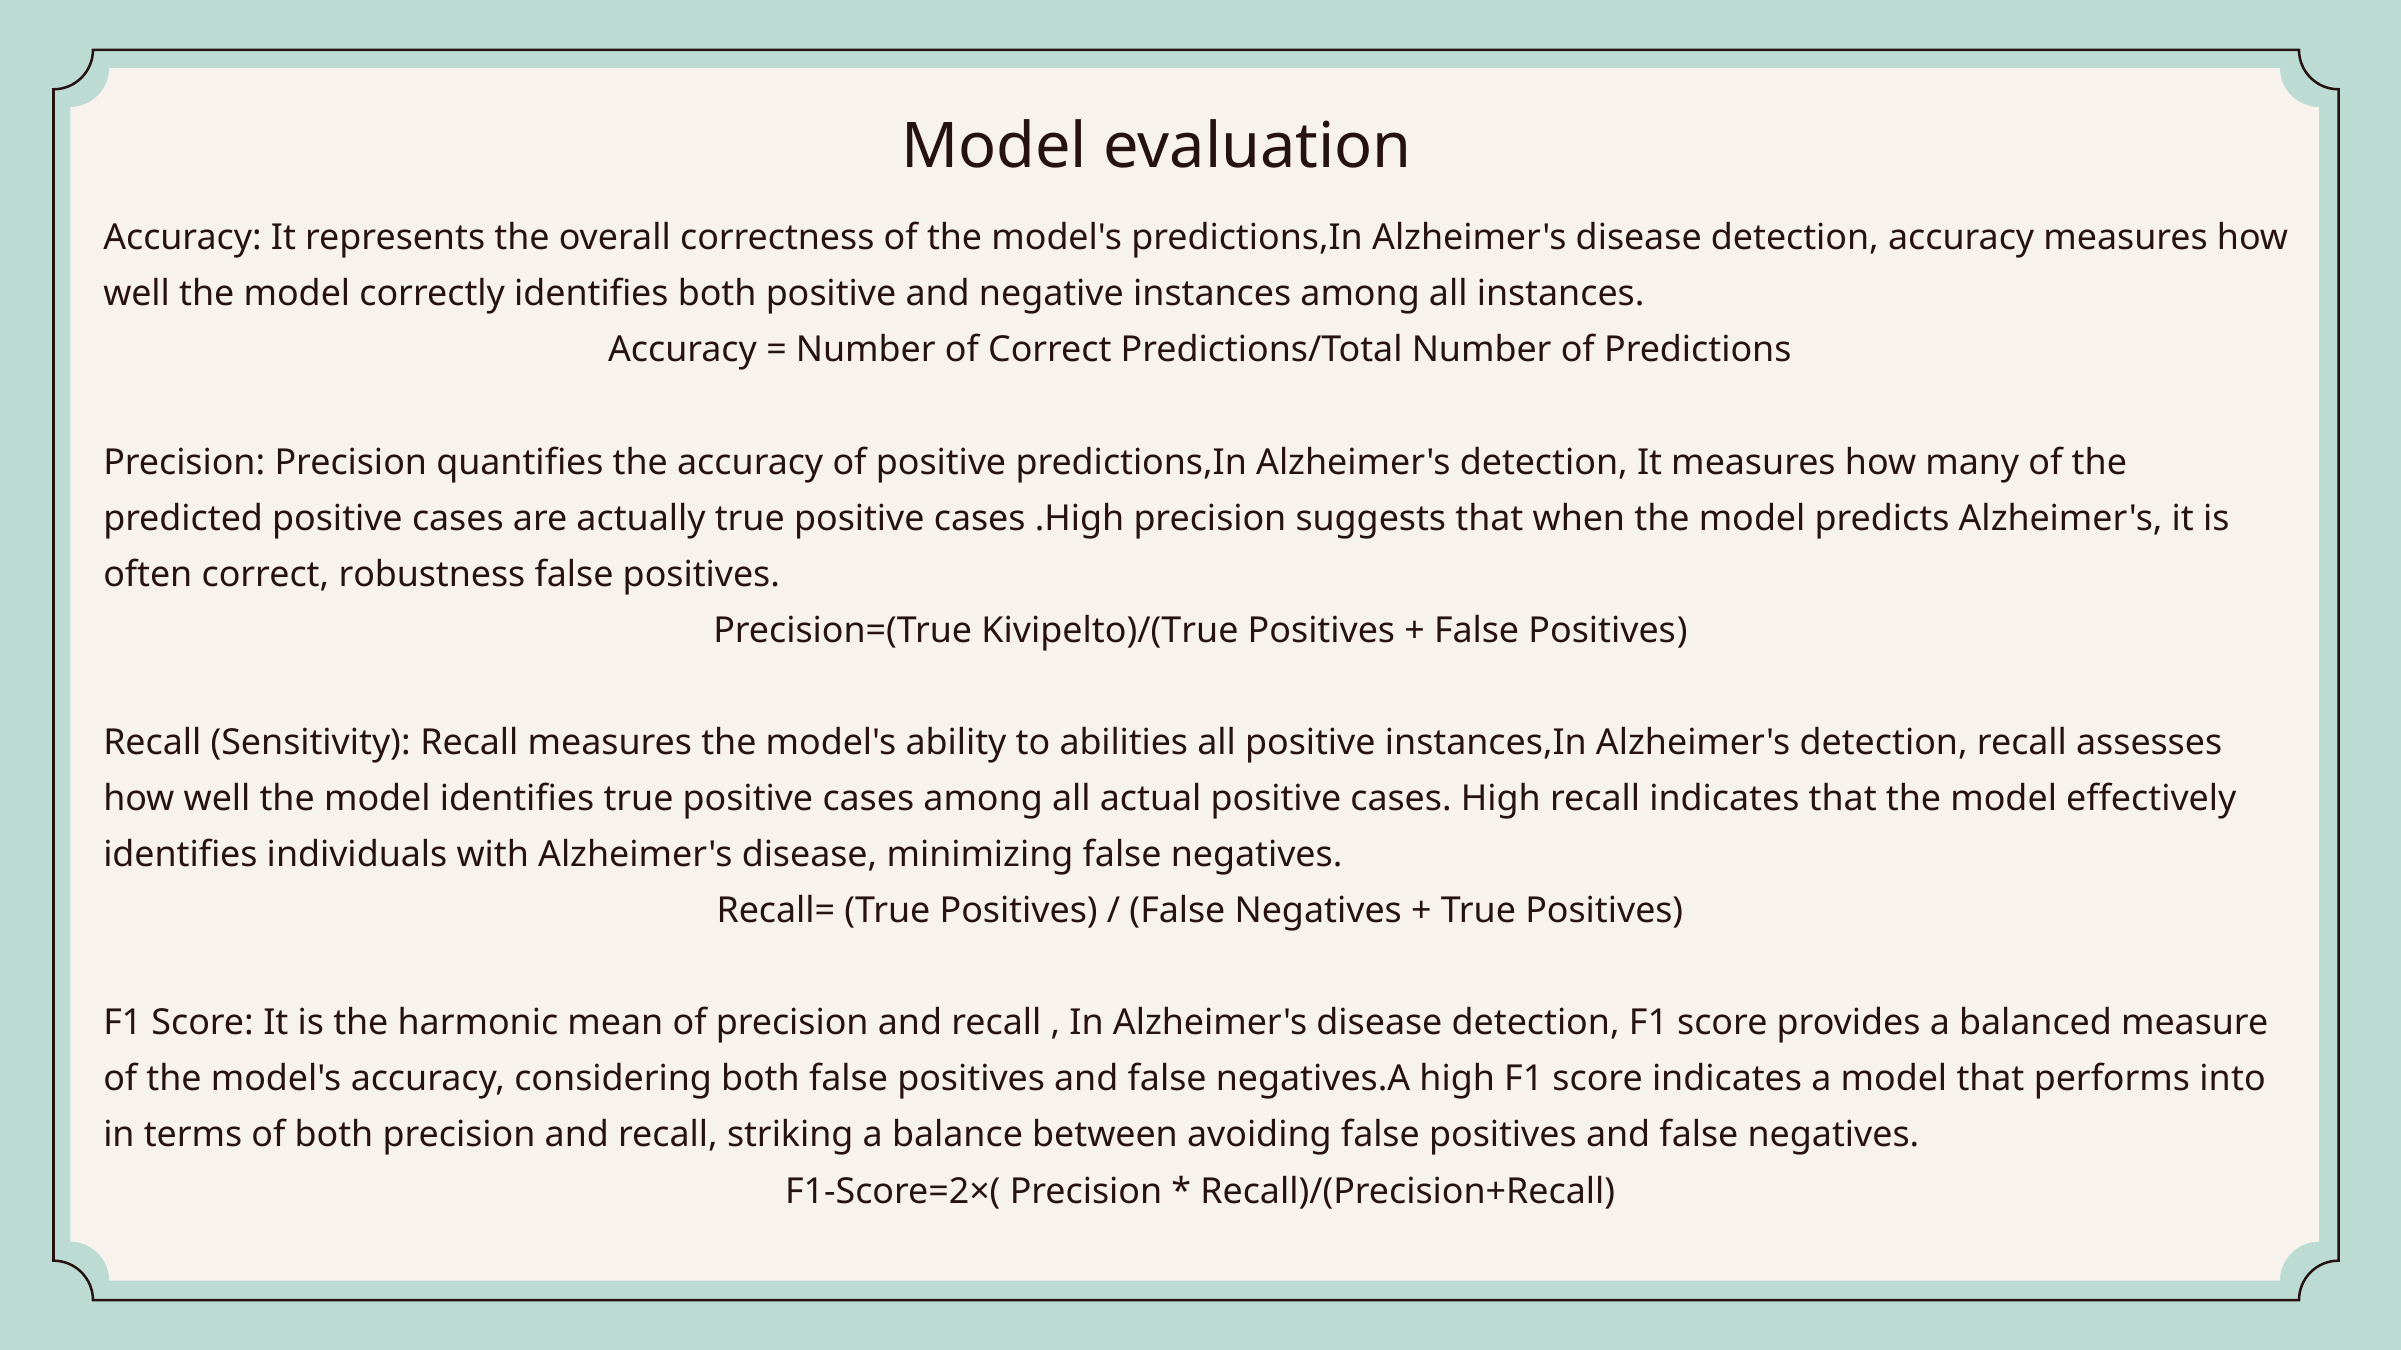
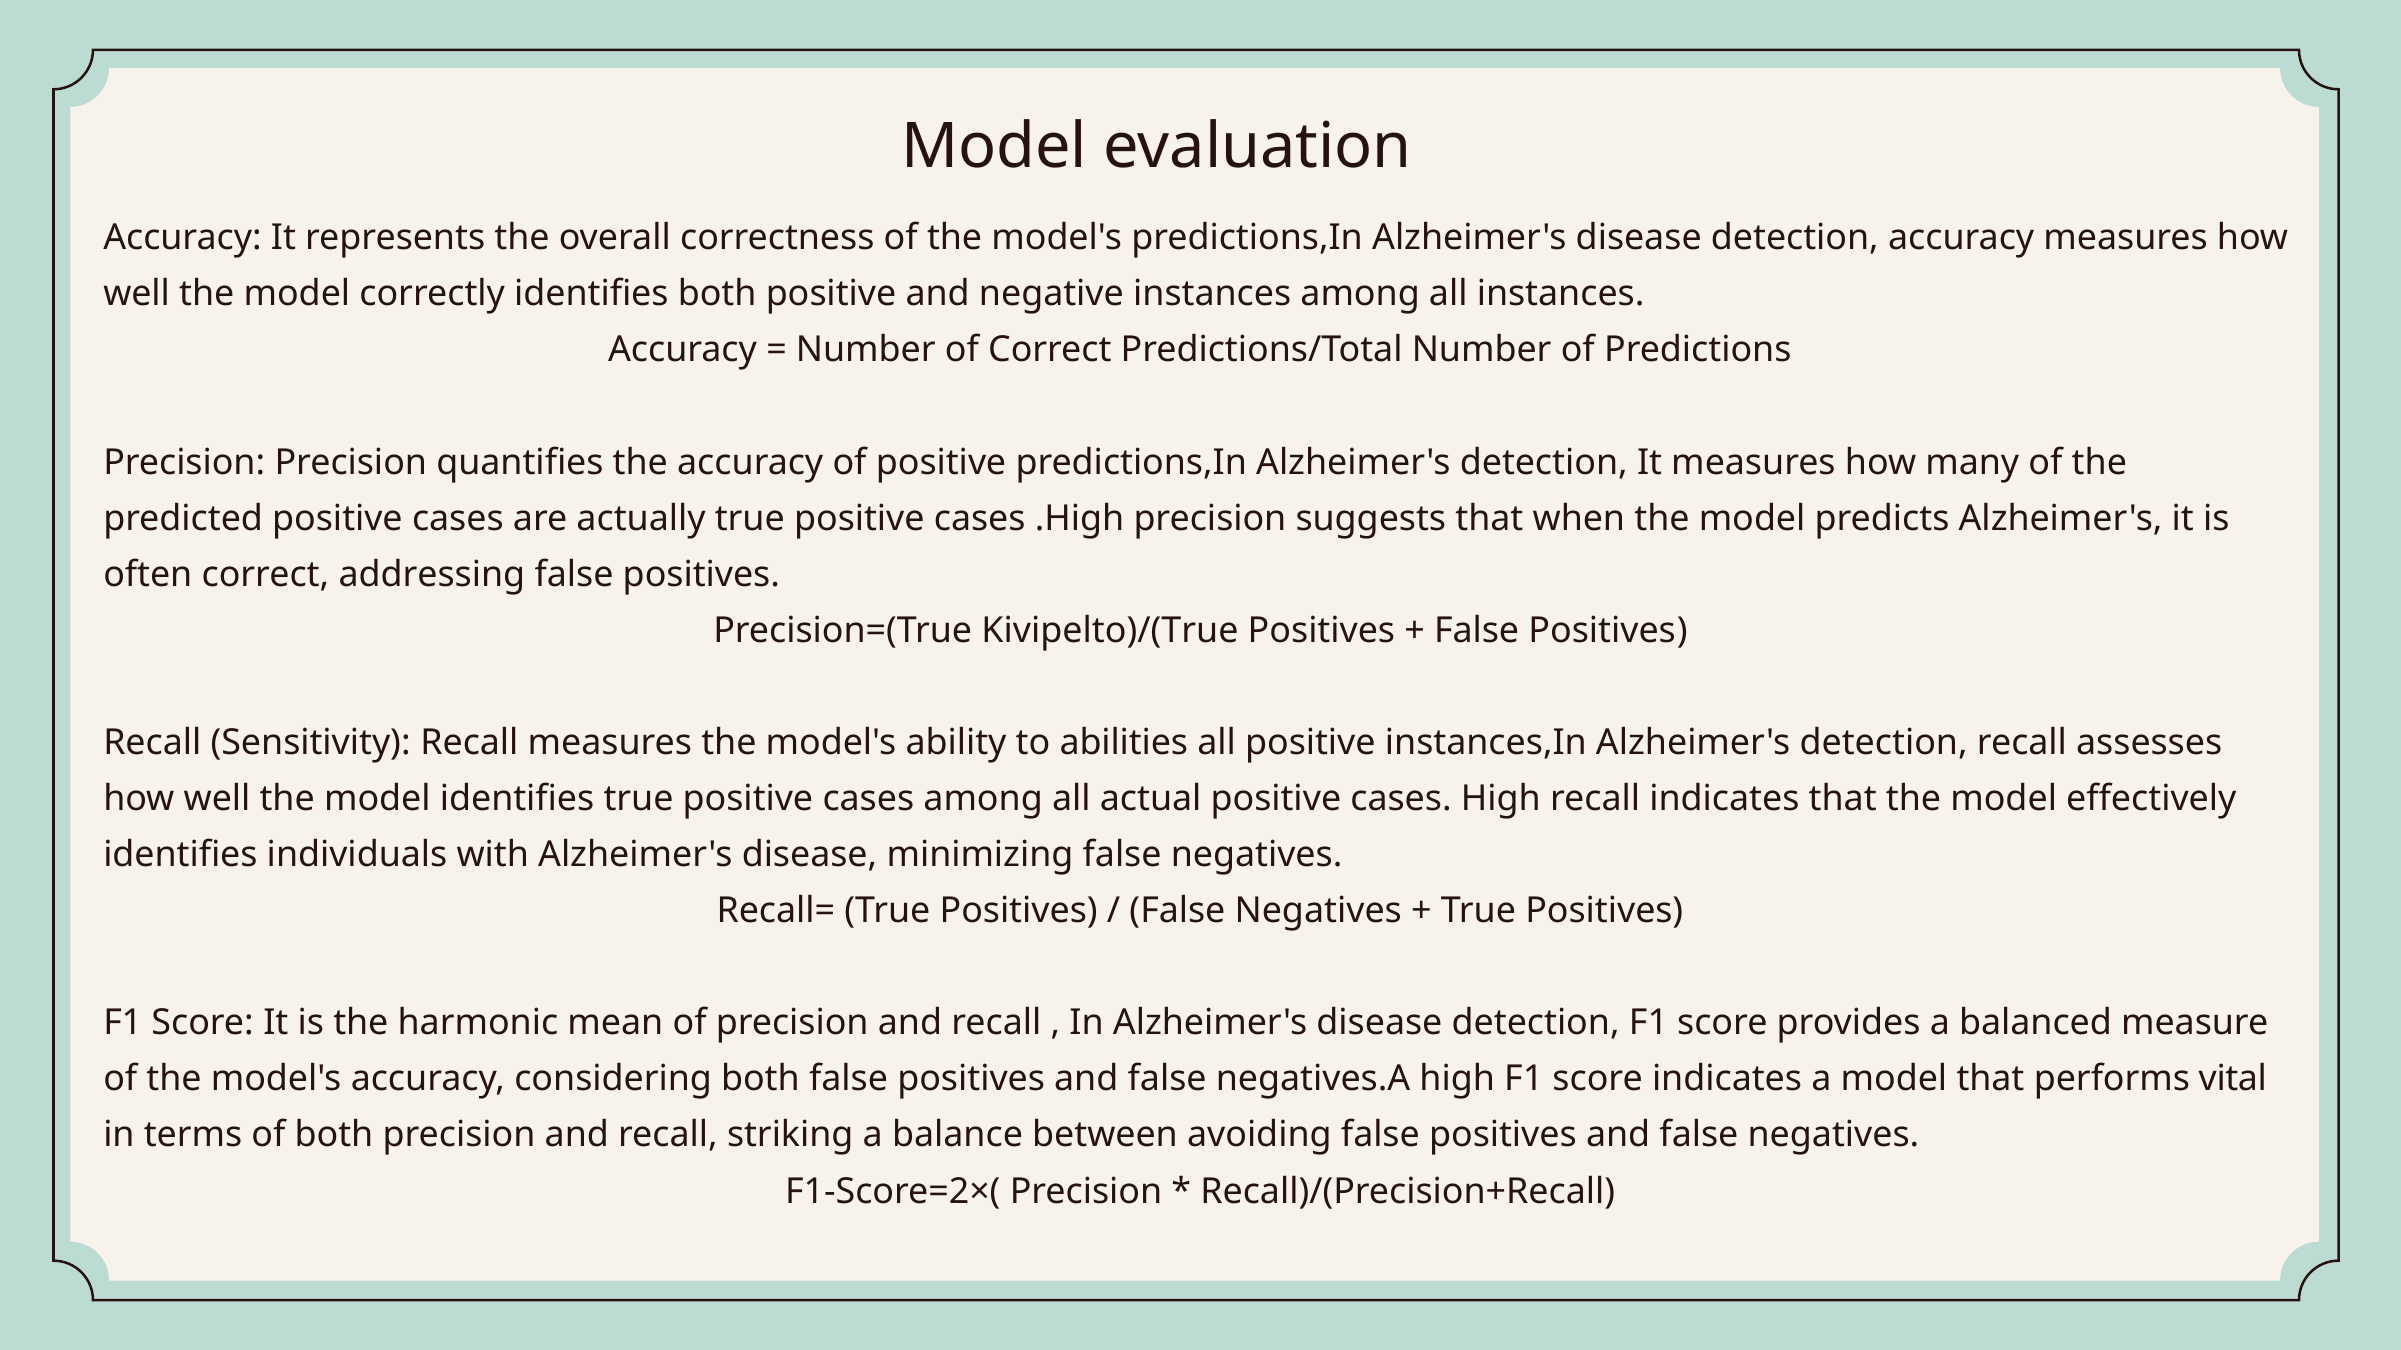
robustness: robustness -> addressing
into: into -> vital
